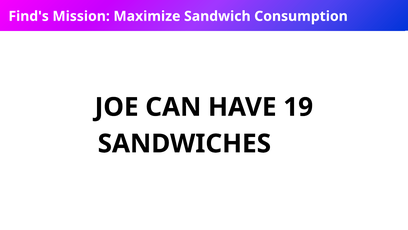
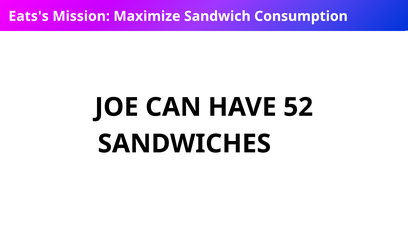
Find's: Find's -> Eats's
19: 19 -> 52
